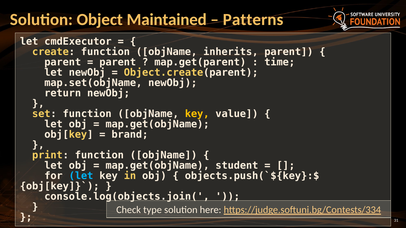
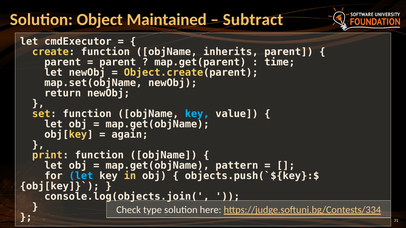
Patterns: Patterns -> Subtract
key at (197, 114) colour: yellow -> light blue
brand: brand -> again
student: student -> pattern
